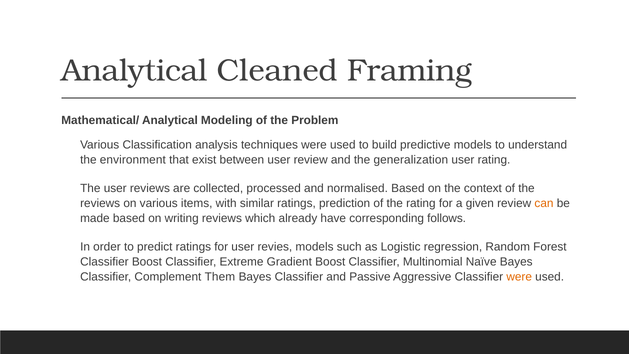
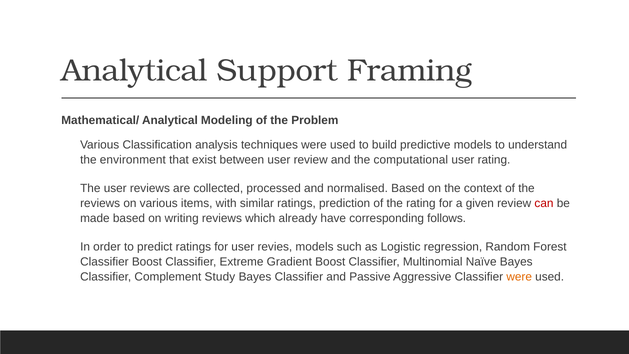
Cleaned: Cleaned -> Support
generalization: generalization -> computational
can colour: orange -> red
Them: Them -> Study
